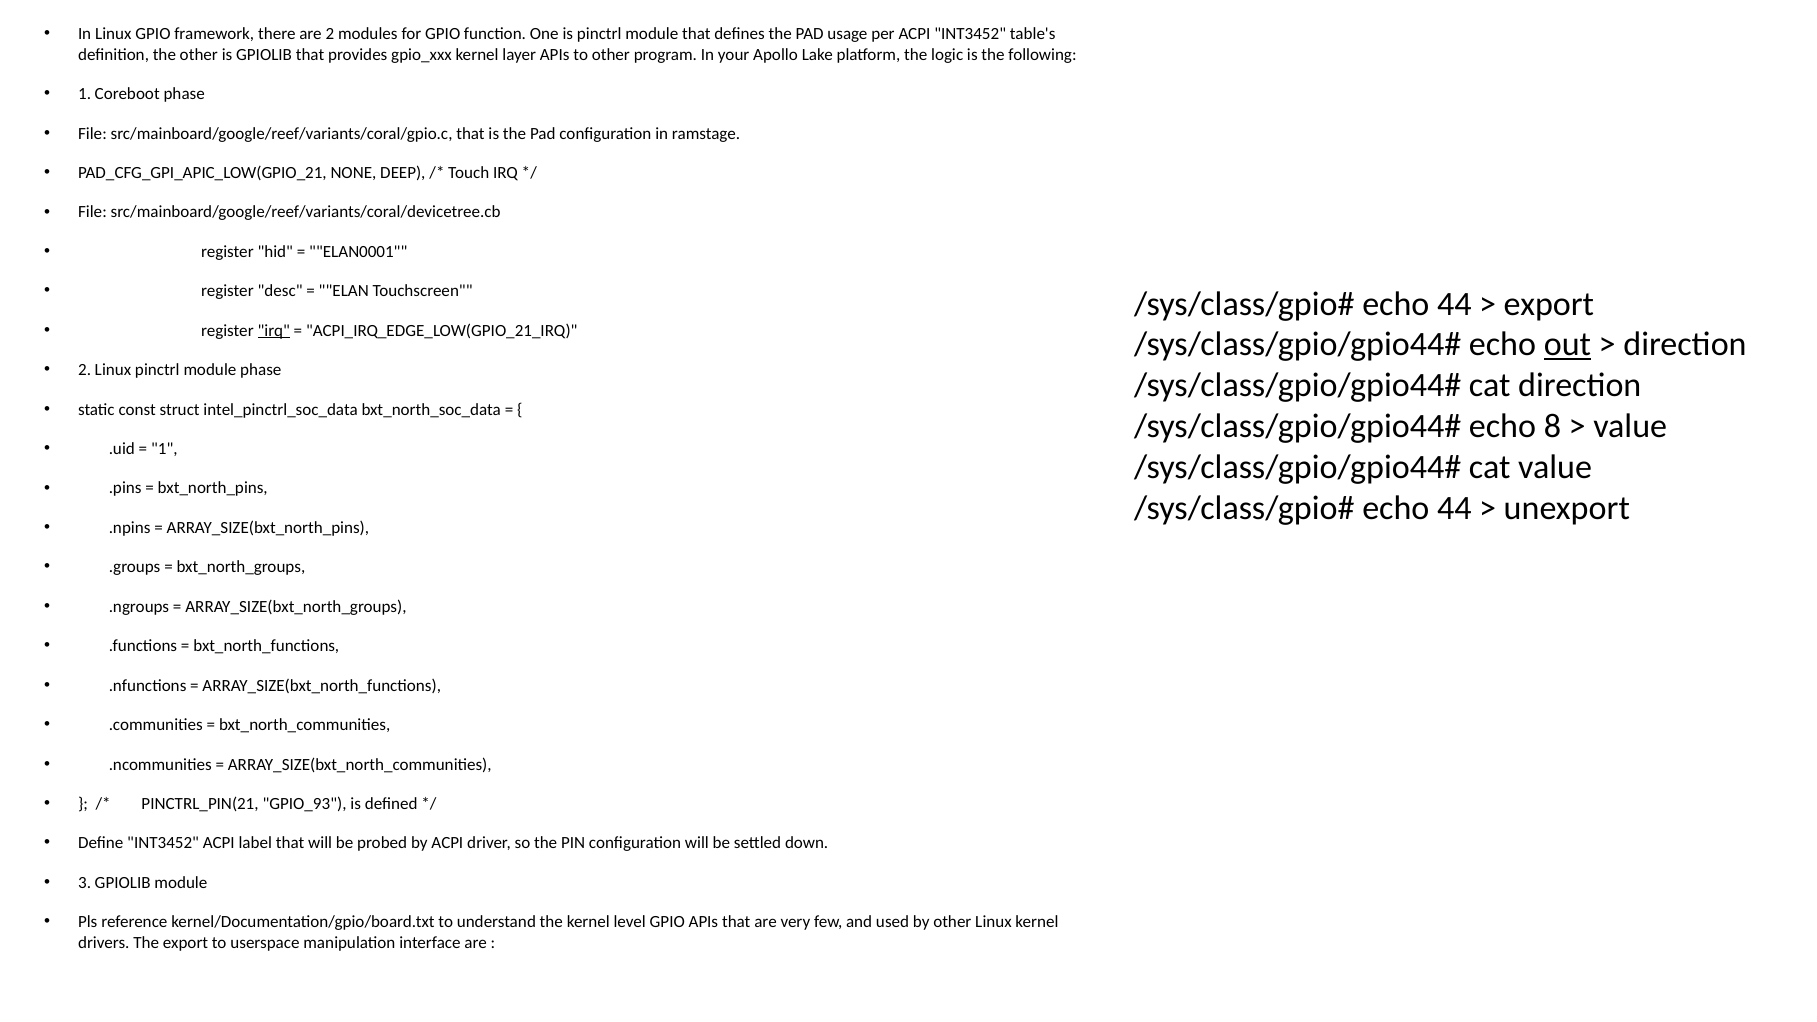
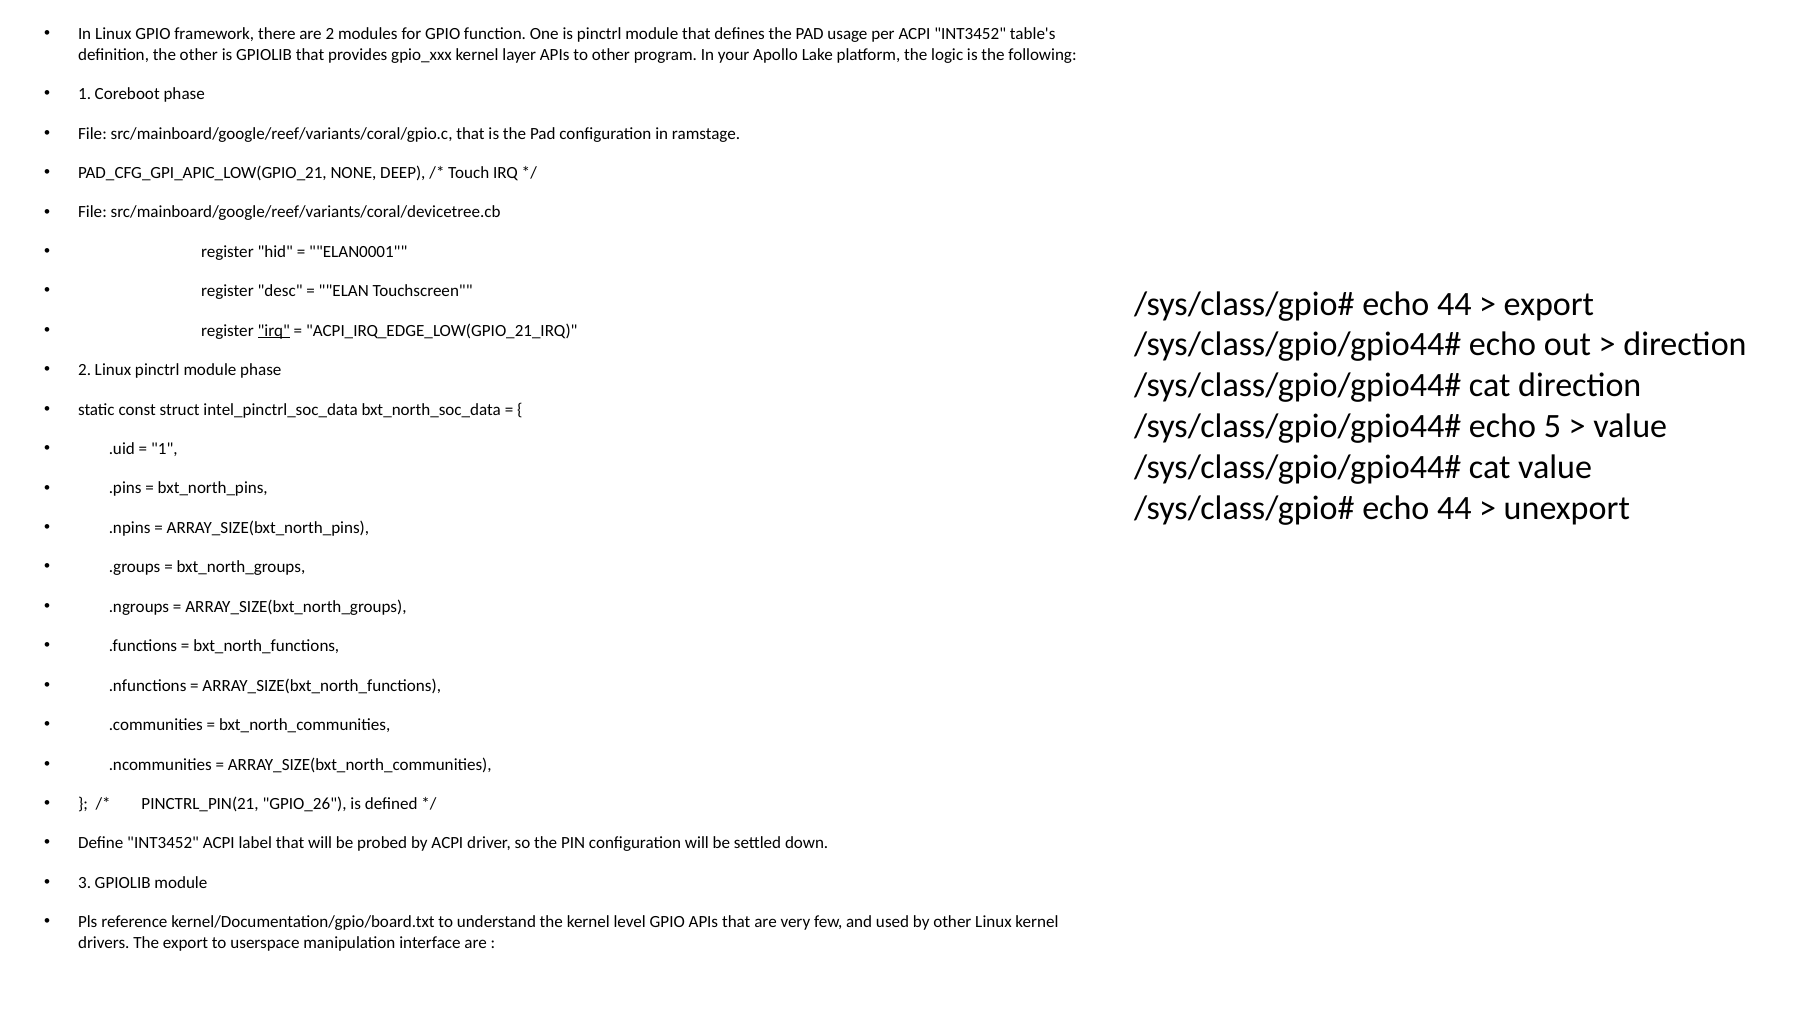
out underline: present -> none
8: 8 -> 5
GPIO_93: GPIO_93 -> GPIO_26
